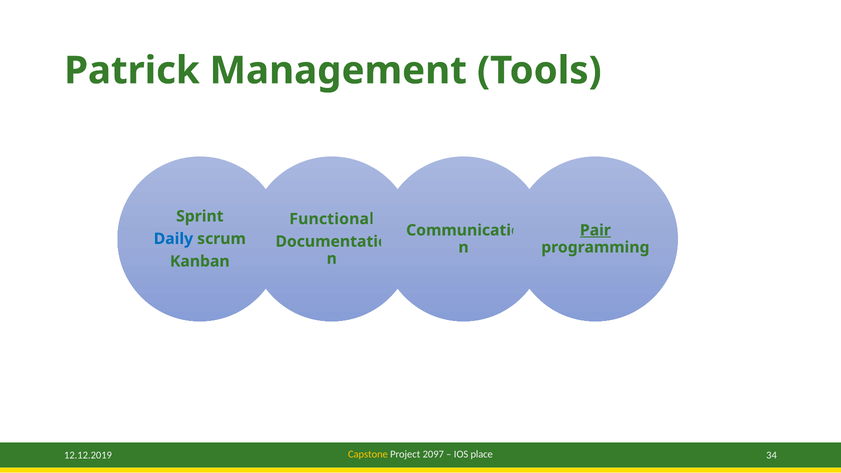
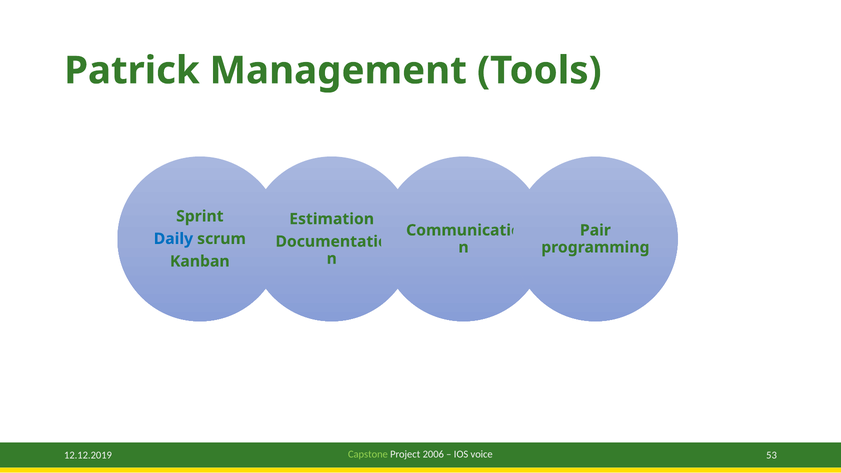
Functional: Functional -> Estimation
Pair underline: present -> none
Capstone colour: yellow -> light green
2097: 2097 -> 2006
place: place -> voice
34: 34 -> 53
